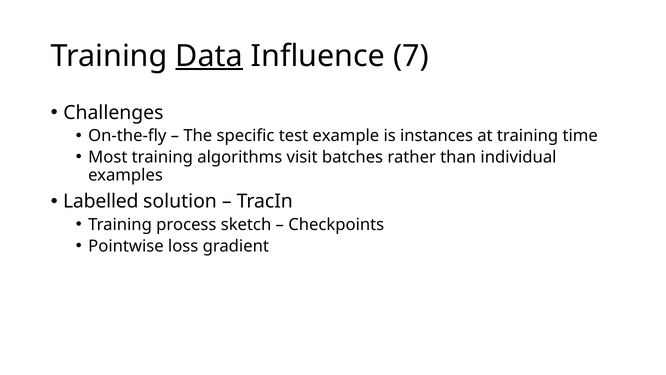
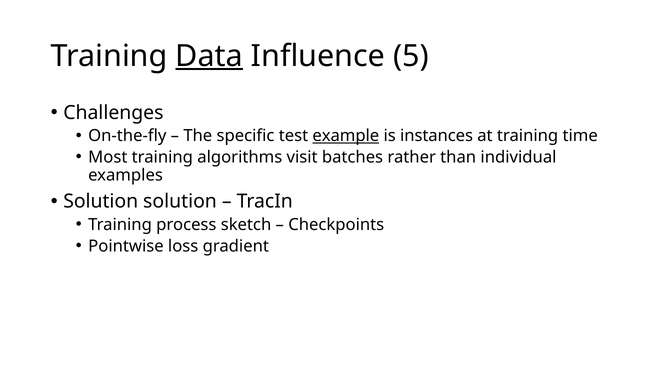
7: 7 -> 5
example underline: none -> present
Labelled at (101, 201): Labelled -> Solution
